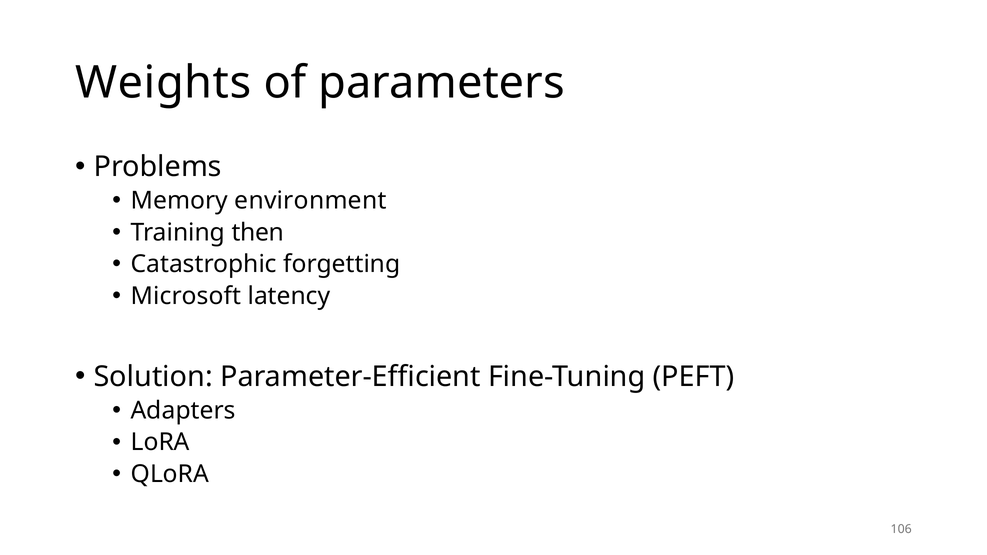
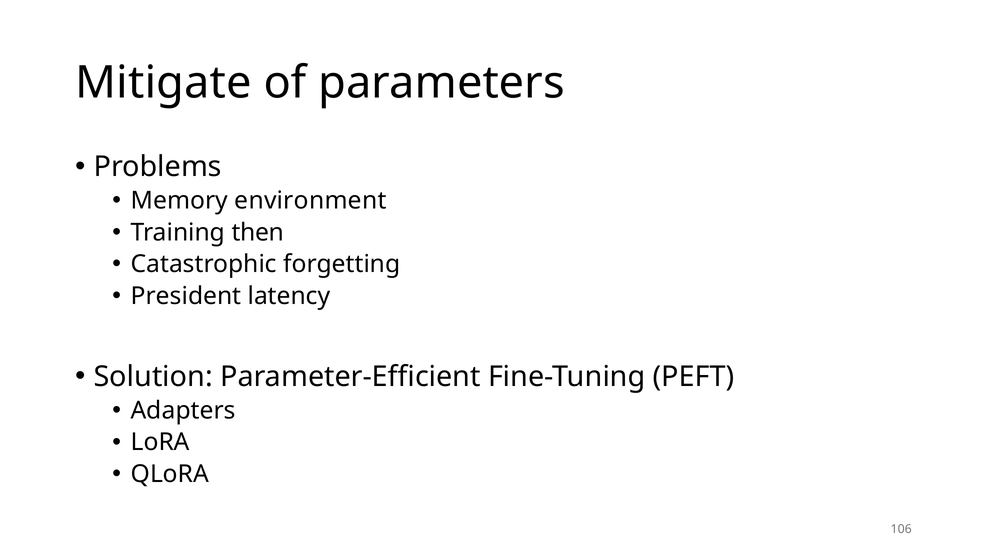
Weights: Weights -> Mitigate
Microsoft: Microsoft -> President
